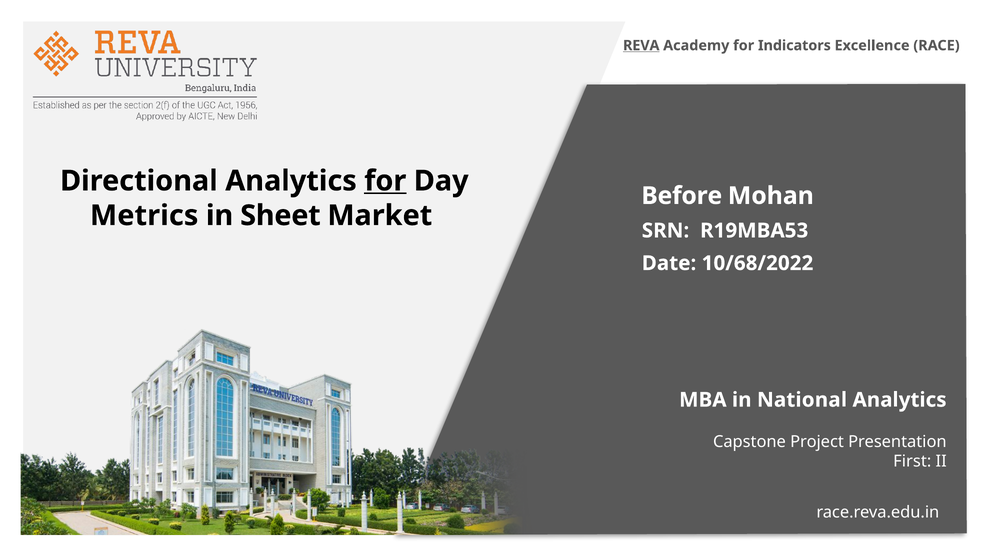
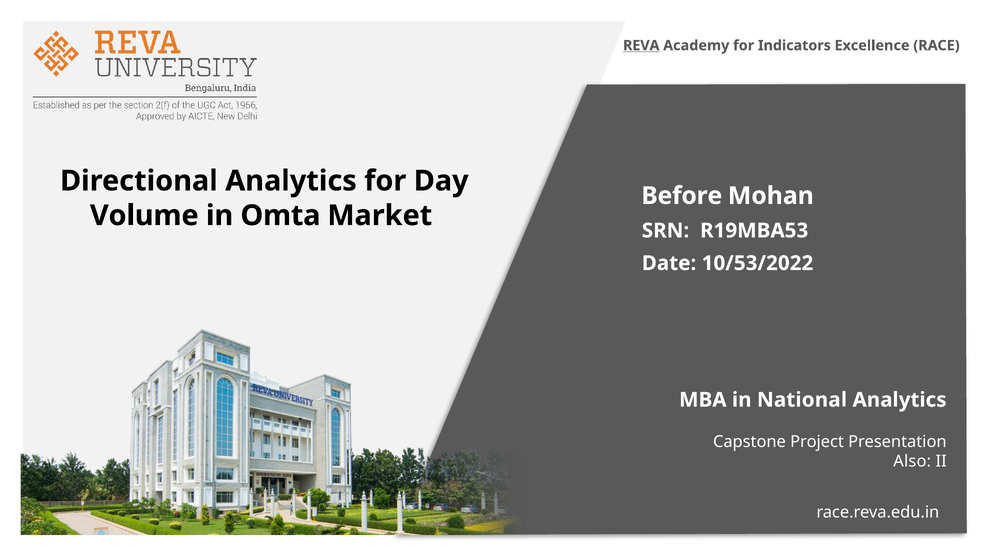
for at (385, 181) underline: present -> none
Metrics: Metrics -> Volume
Sheet: Sheet -> Omta
10/68/2022: 10/68/2022 -> 10/53/2022
First: First -> Also
